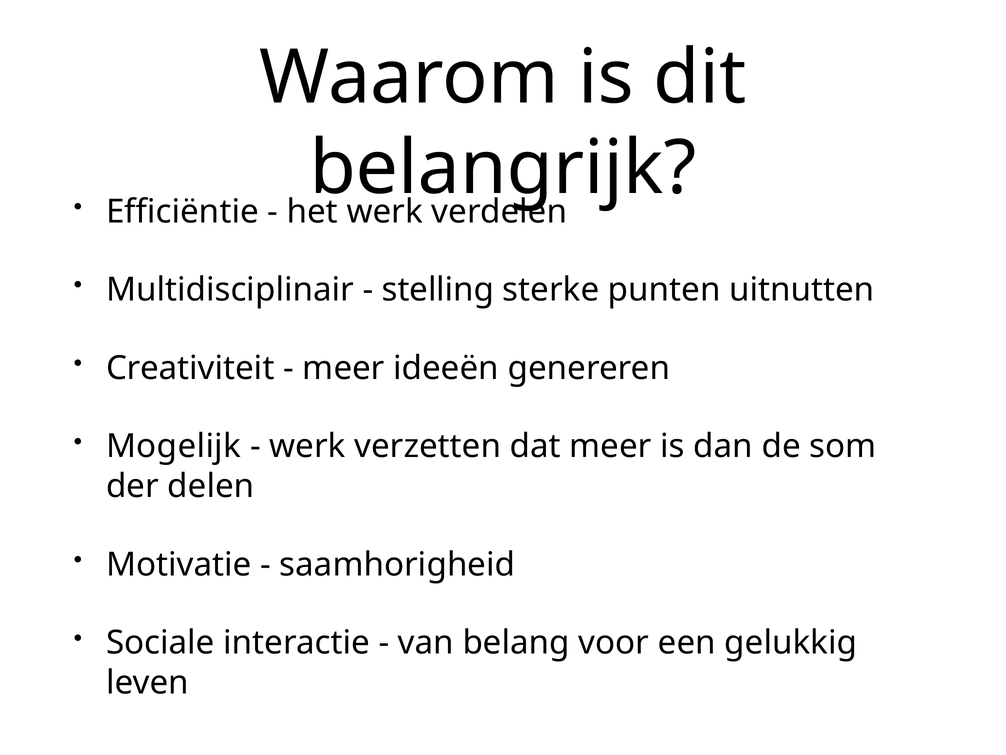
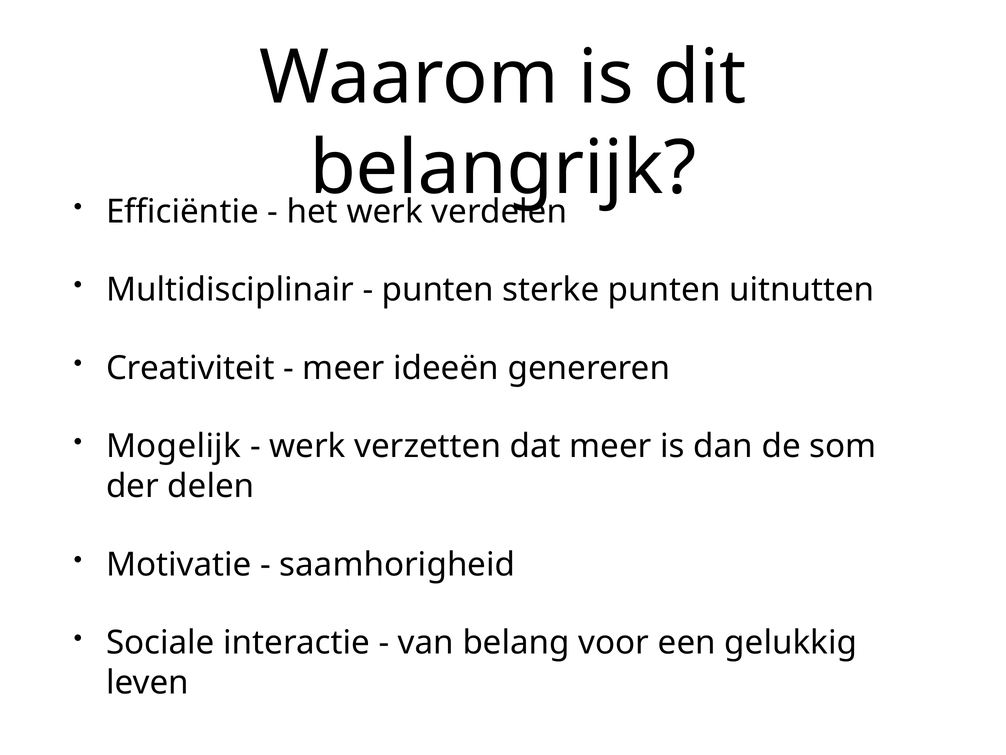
stelling at (438, 290): stelling -> punten
